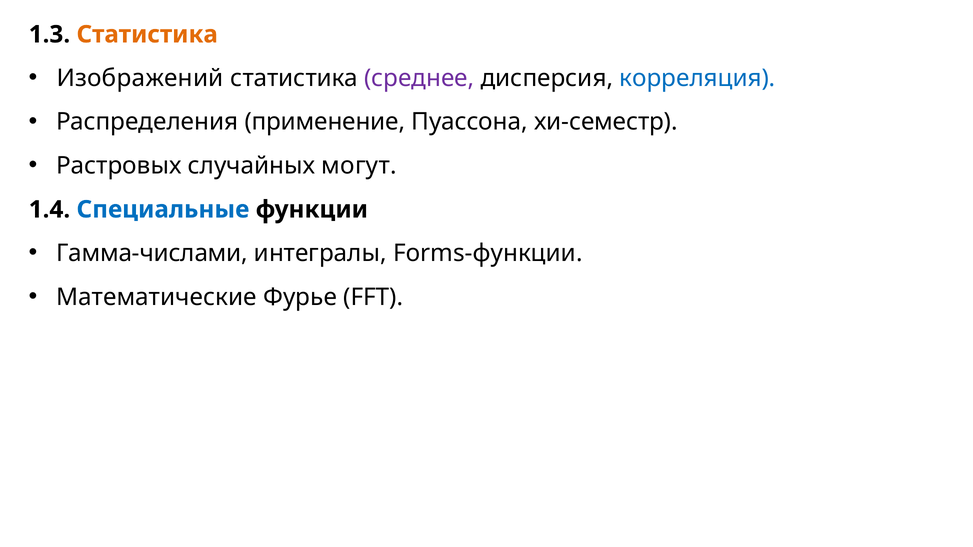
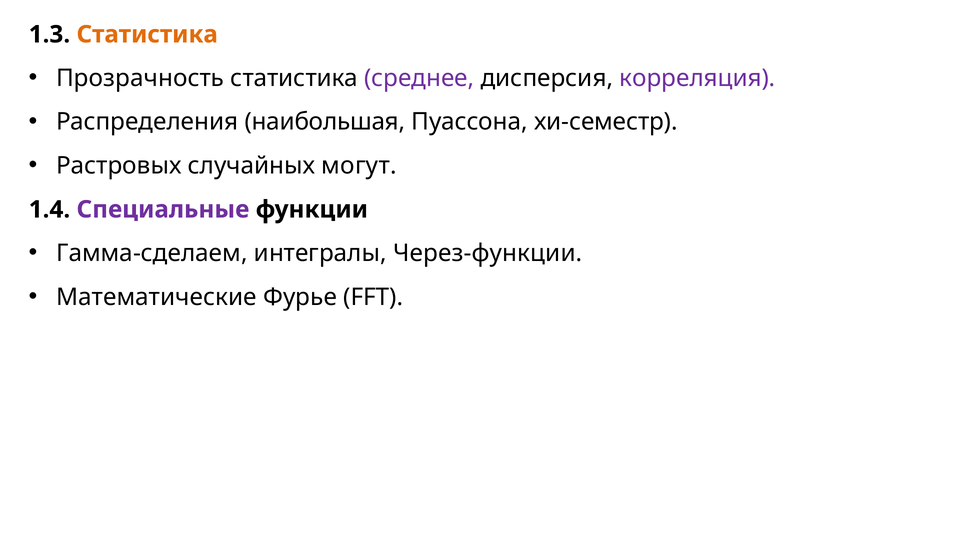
Изображений: Изображений -> Прозрачность
корреляция colour: blue -> purple
применение: применение -> наибольшая
Специальные colour: blue -> purple
Гамма-числами: Гамма-числами -> Гамма-сделаем
Forms-функции: Forms-функции -> Через-функции
